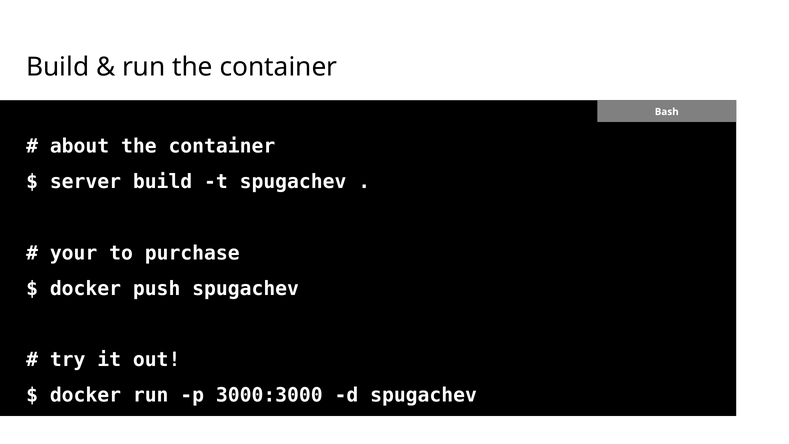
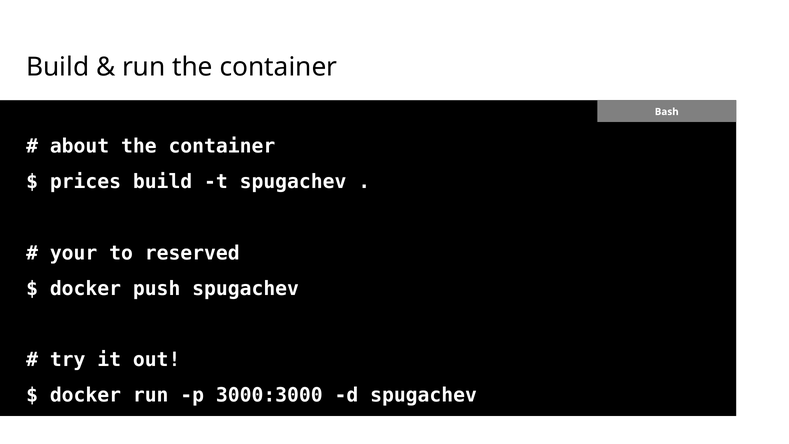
server: server -> prices
purchase: purchase -> reserved
